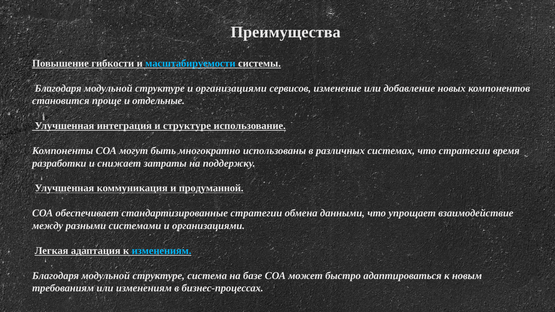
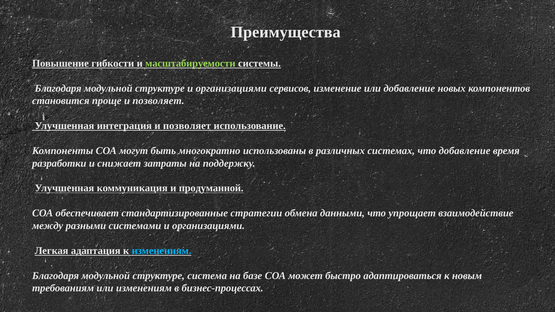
масштабируемости colour: light blue -> light green
проще и отдельные: отдельные -> позволяет
интеграция и структуре: структуре -> позволяет
что стратегии: стратегии -> добавление
